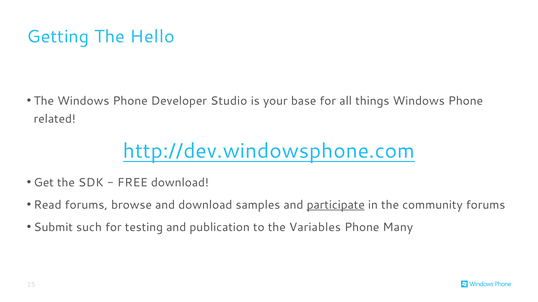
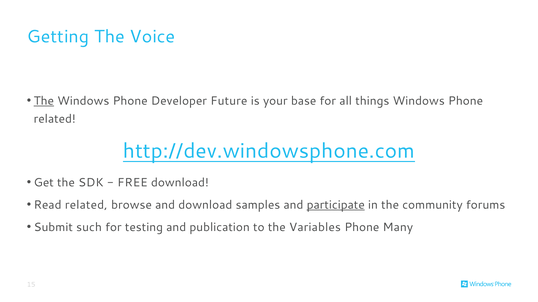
Hello: Hello -> Voice
The at (44, 101) underline: none -> present
Studio: Studio -> Future
Read forums: forums -> related
